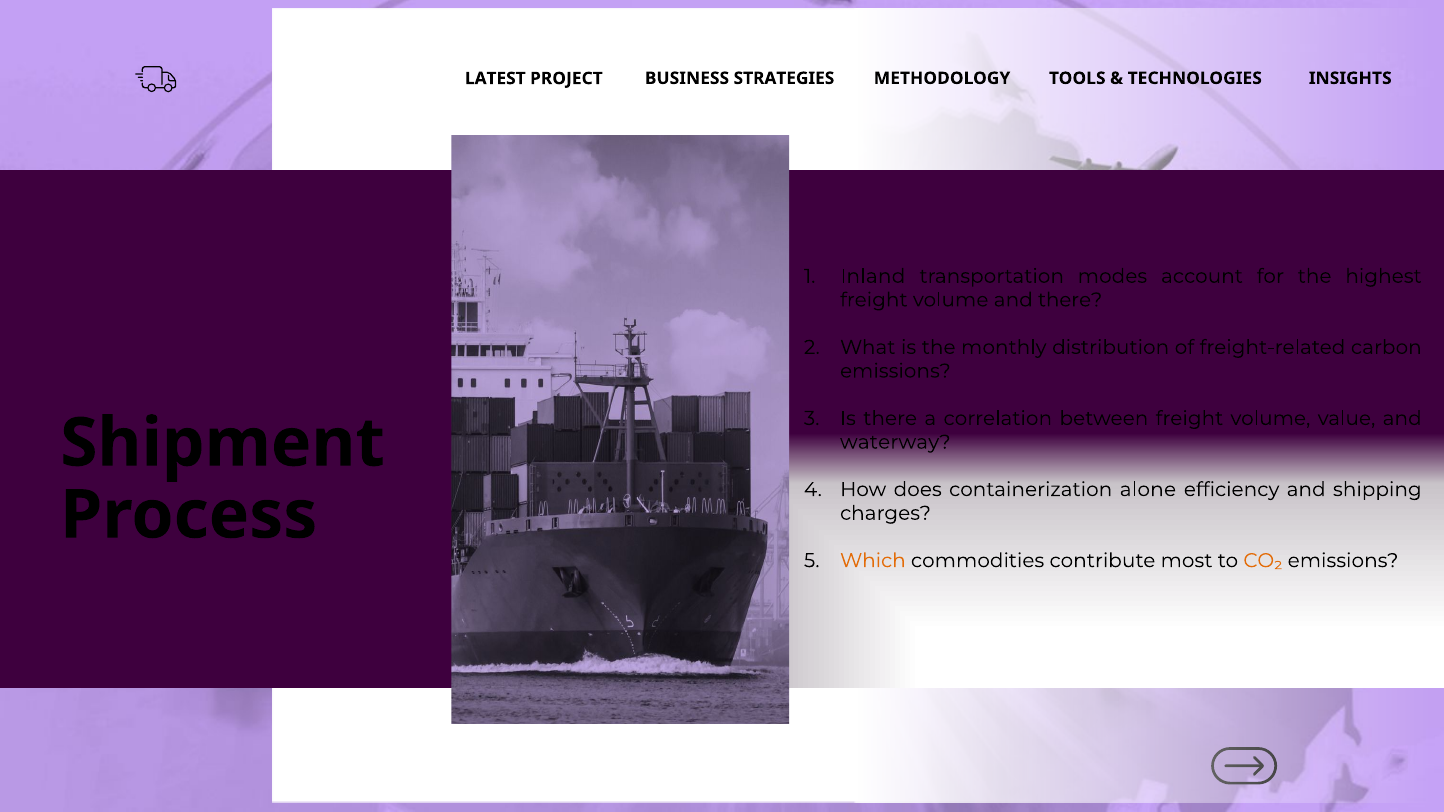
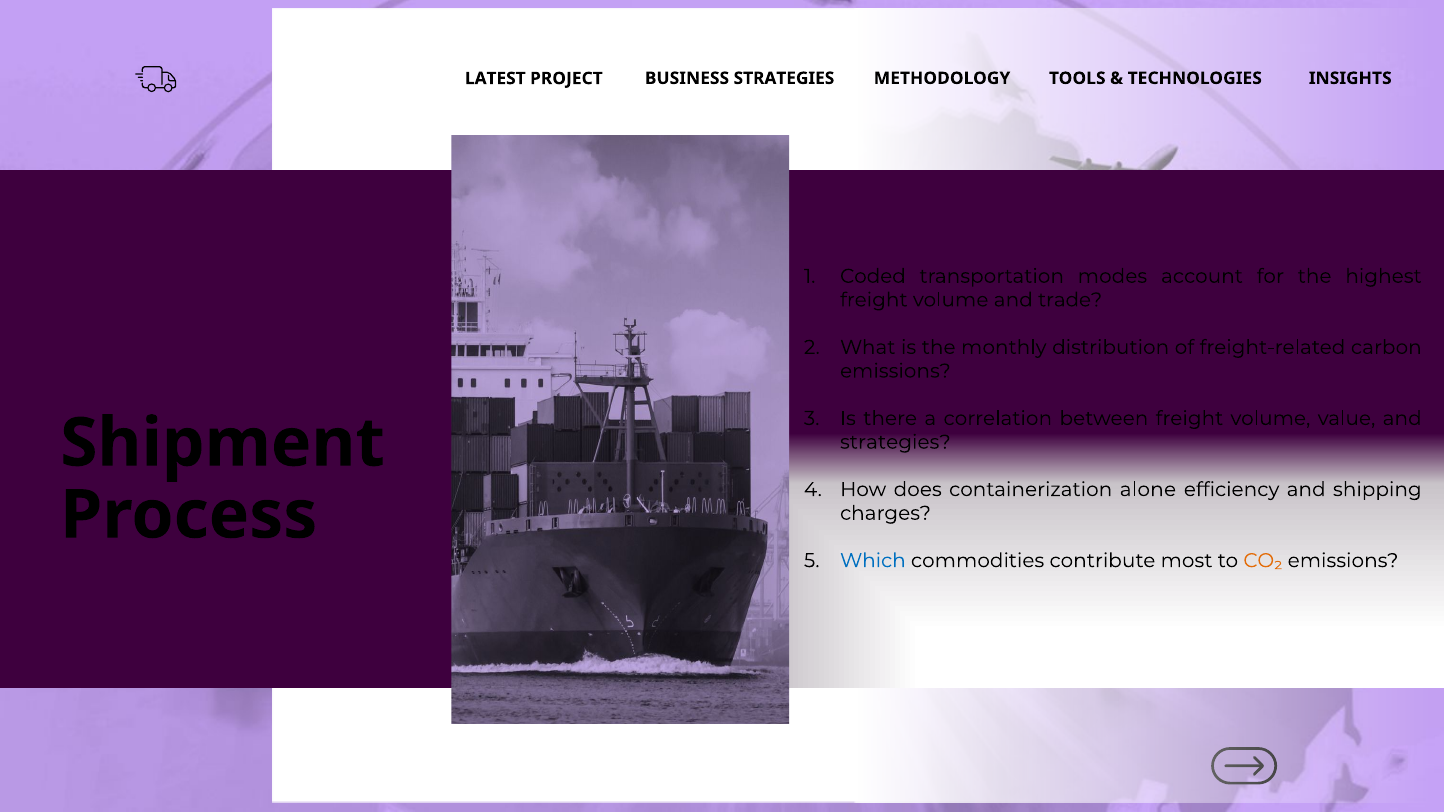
Inland: Inland -> Coded
and there: there -> trade
waterway at (895, 442): waterway -> strategies
Which colour: orange -> blue
